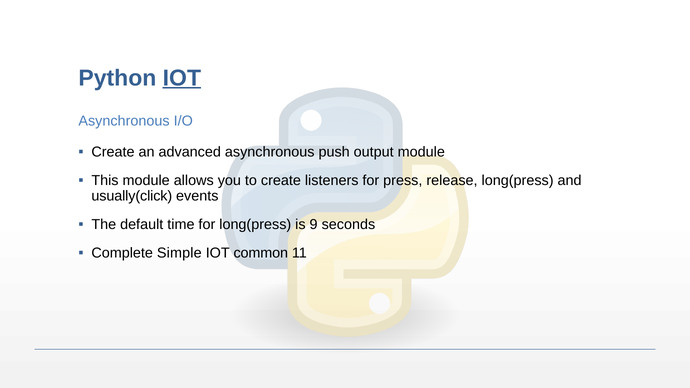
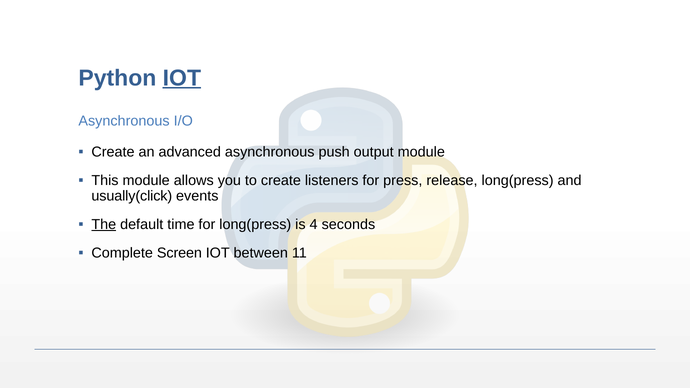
The underline: none -> present
9: 9 -> 4
Simple: Simple -> Screen
common: common -> between
